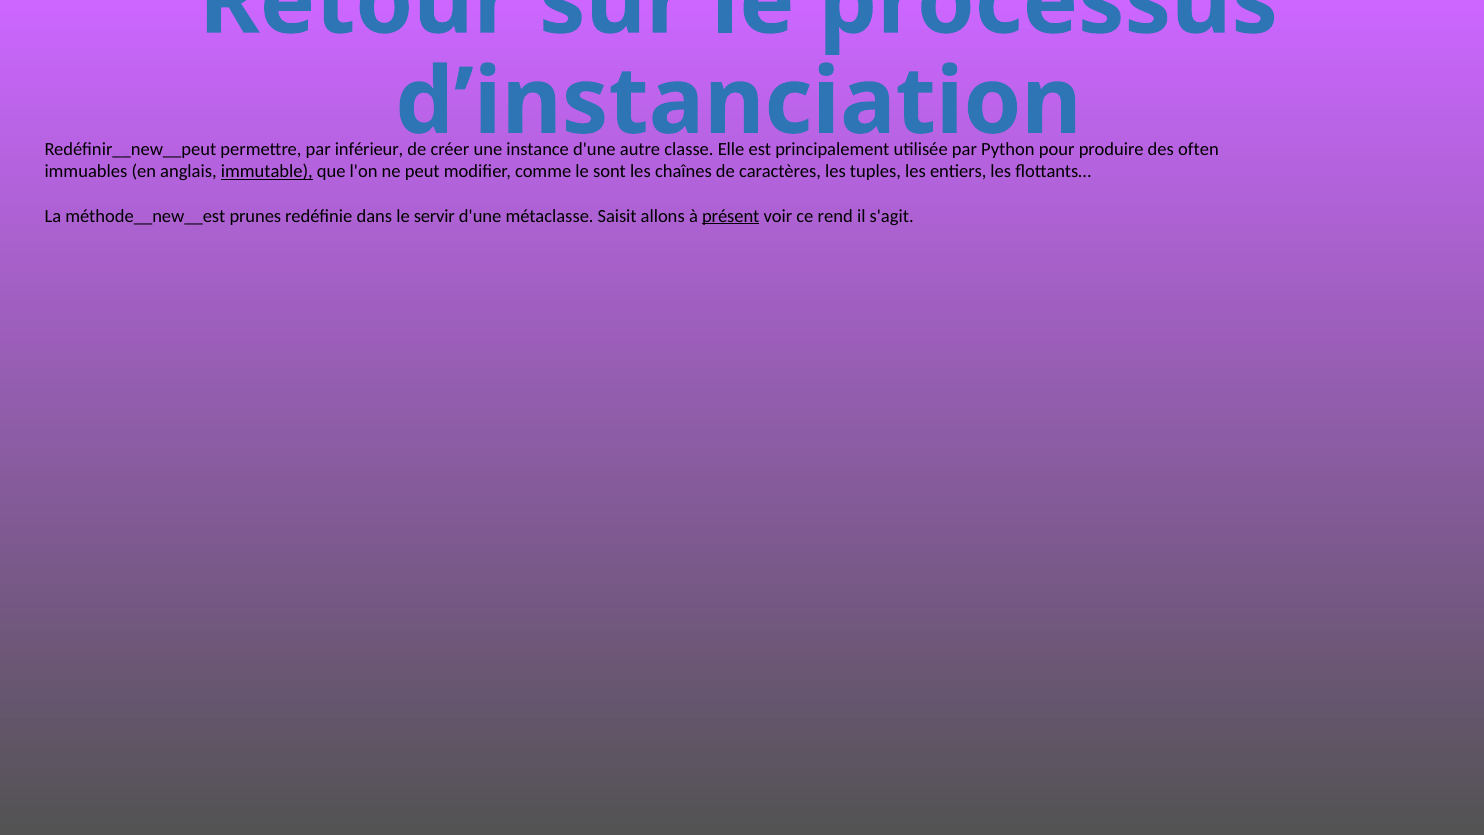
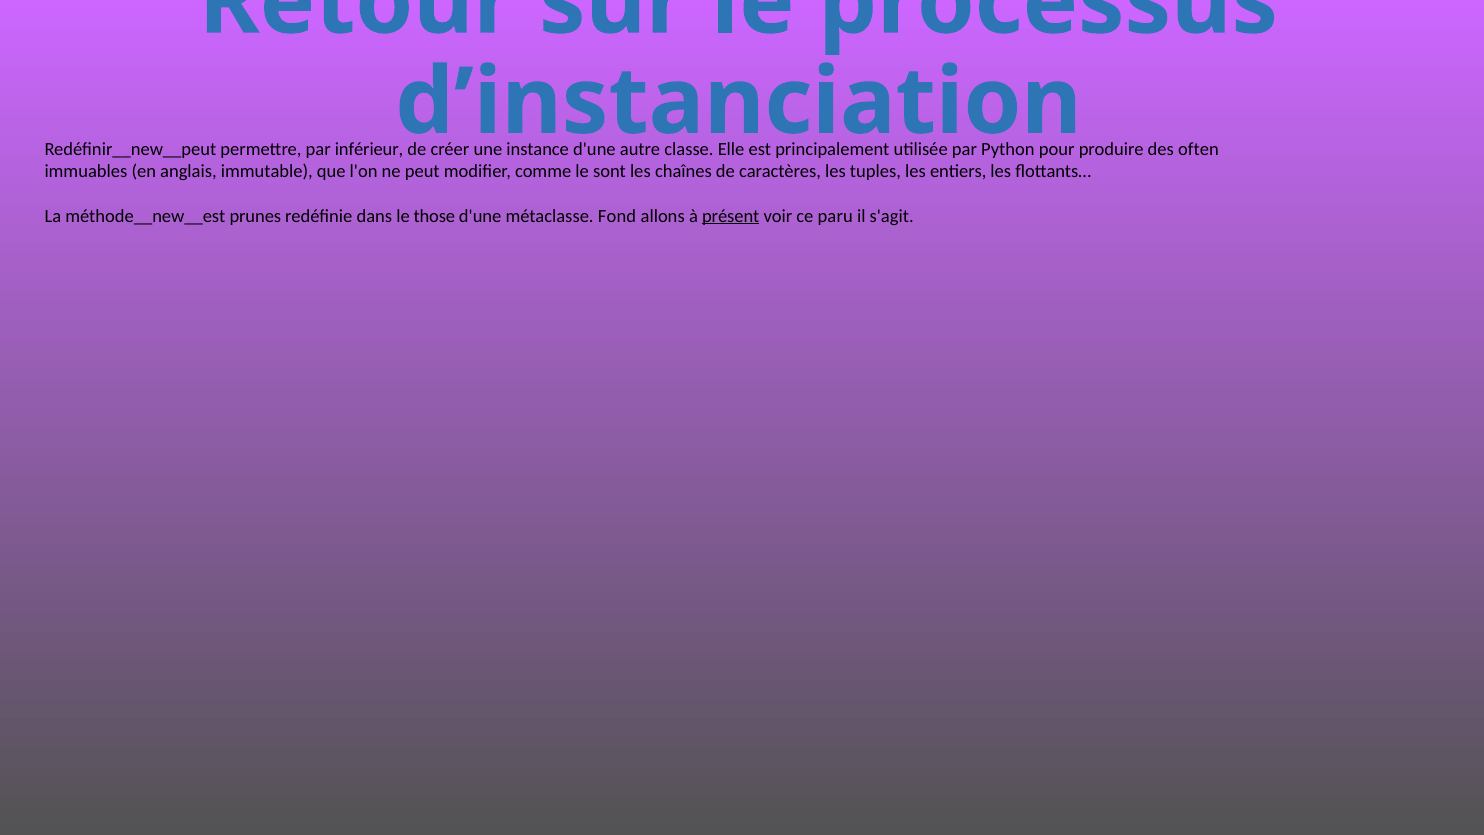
immutable underline: present -> none
servir: servir -> those
Saisit: Saisit -> Fond
rend: rend -> paru
